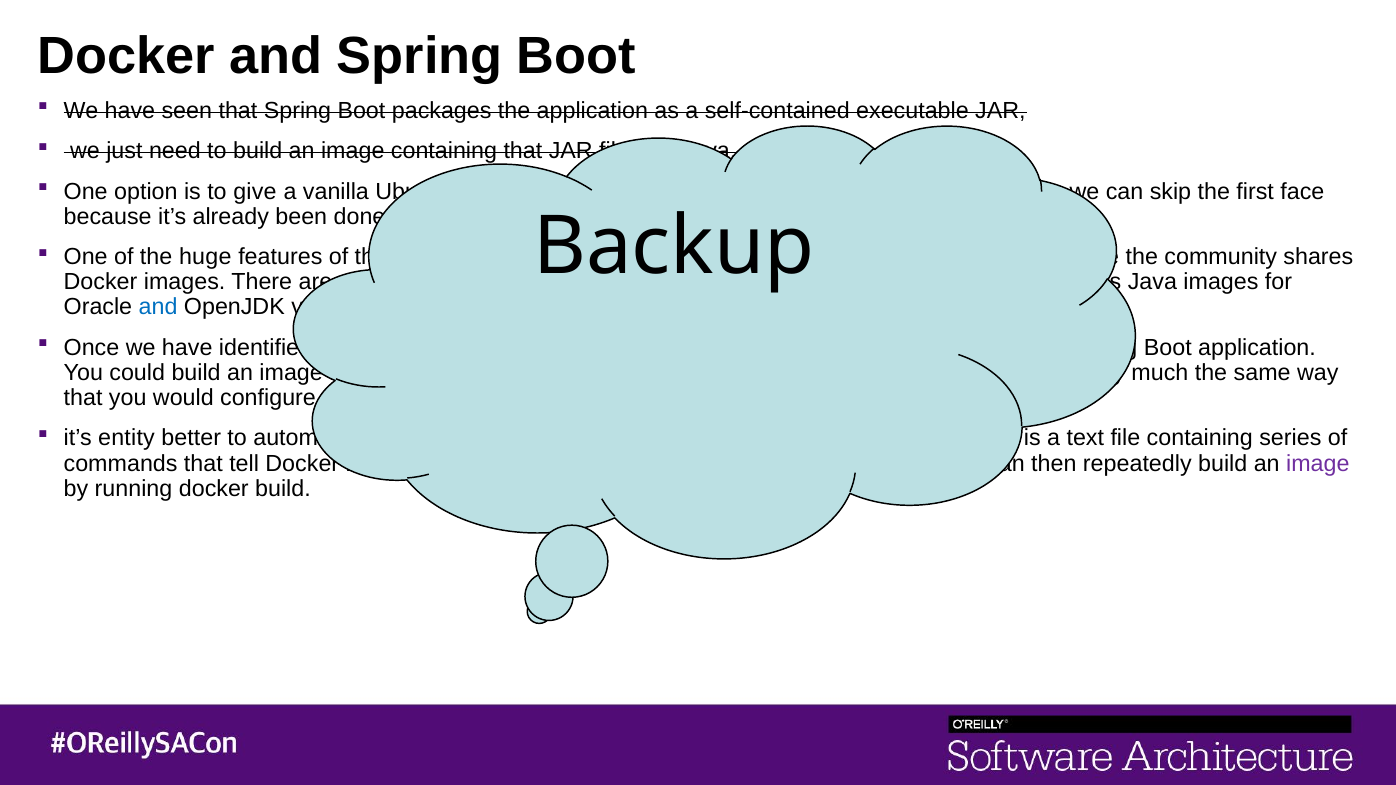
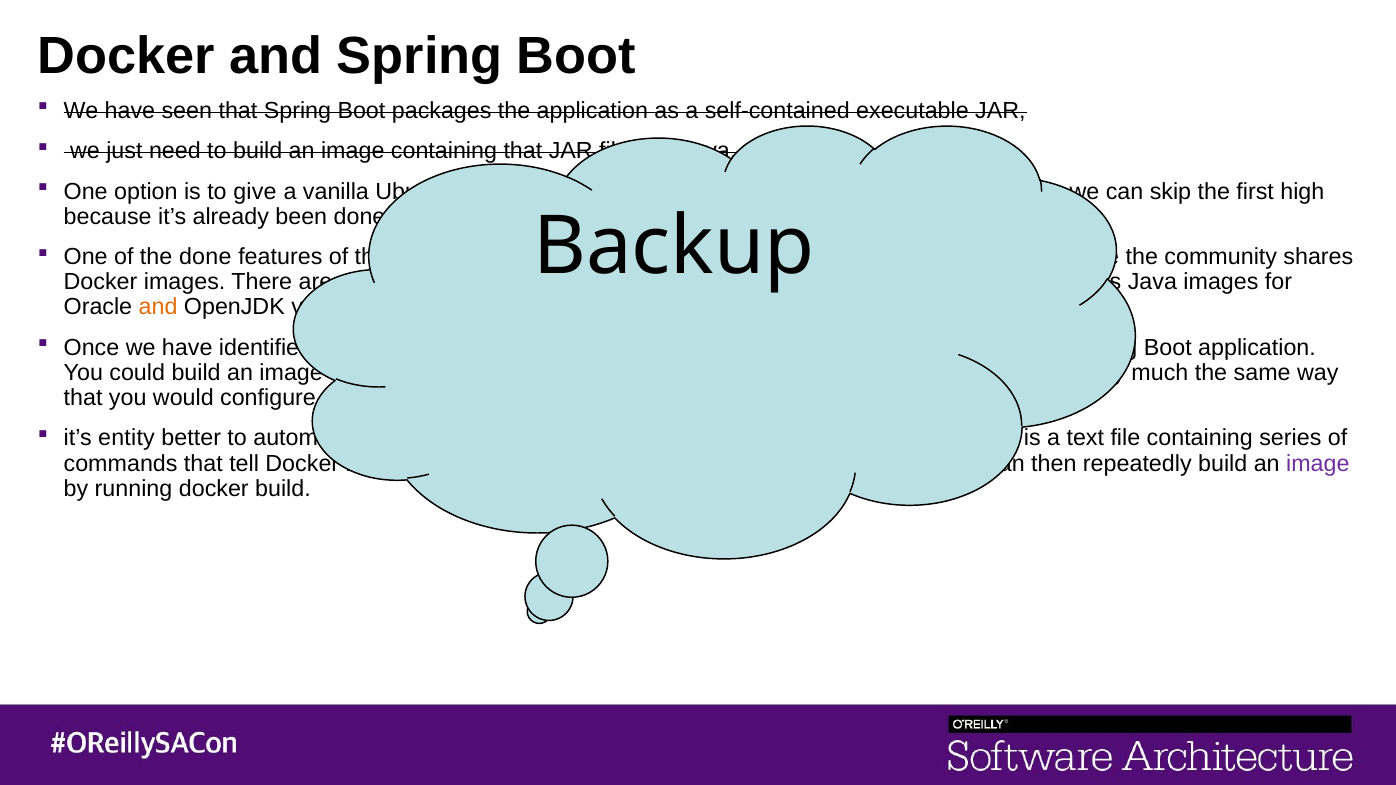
face: face -> high
the huge: huge -> done
and at (158, 307) colour: blue -> orange
